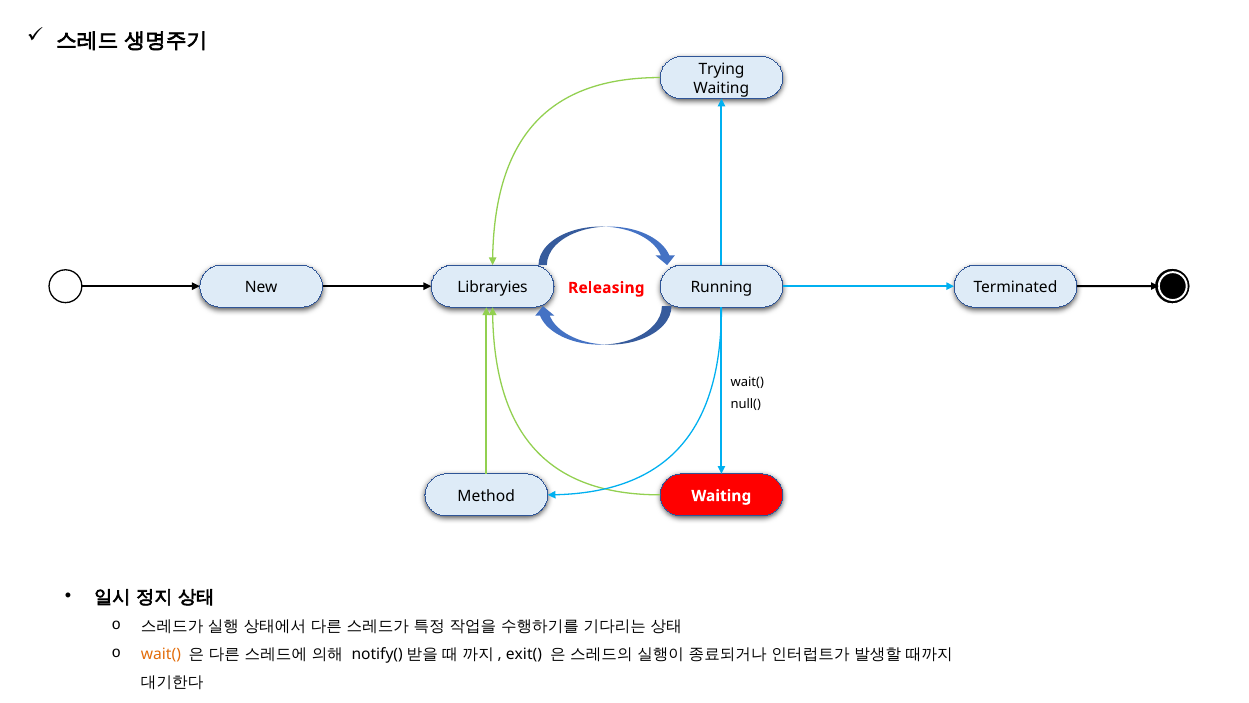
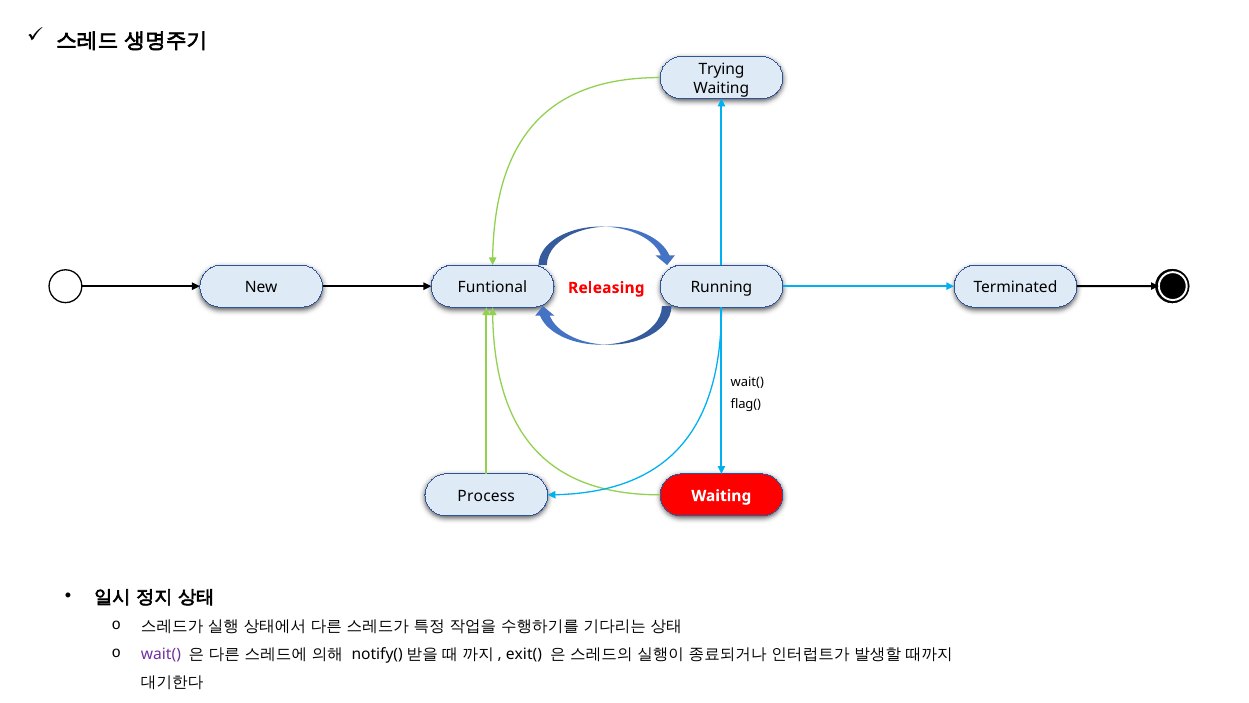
Libraryies: Libraryies -> Funtional
null(: null( -> flag(
Method: Method -> Process
wait( at (161, 654) colour: orange -> purple
